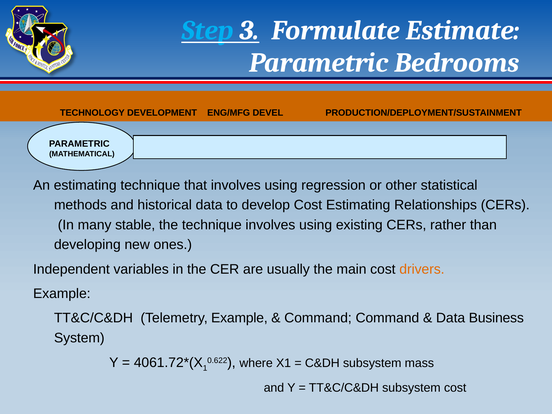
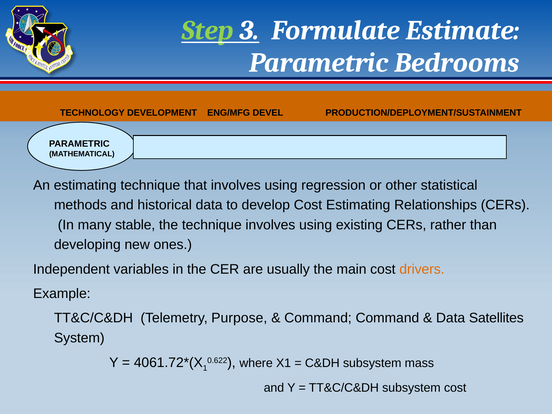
Step colour: light blue -> light green
Telemetry Example: Example -> Purpose
Business: Business -> Satellites
